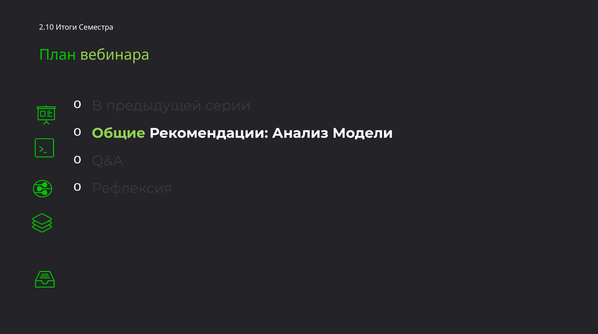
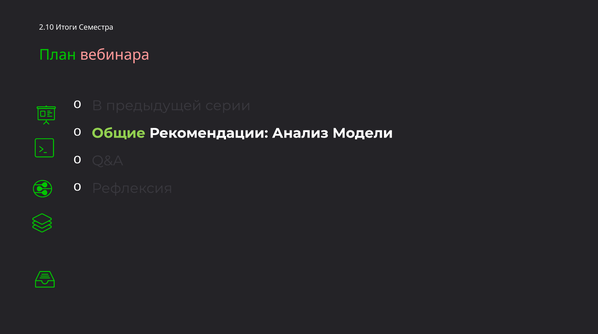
вебинара colour: light green -> pink
